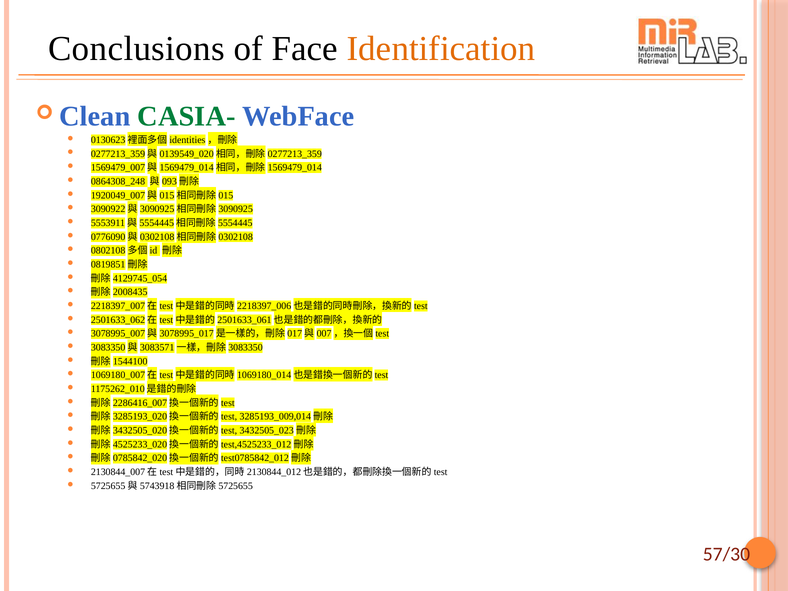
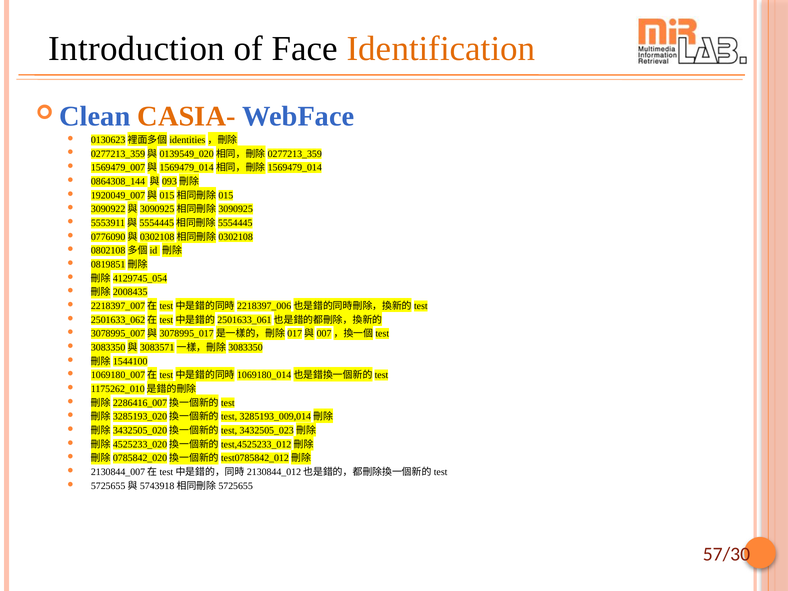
Conclusions: Conclusions -> Introduction
CASIA- colour: green -> orange
0864308_248: 0864308_248 -> 0864308_144
